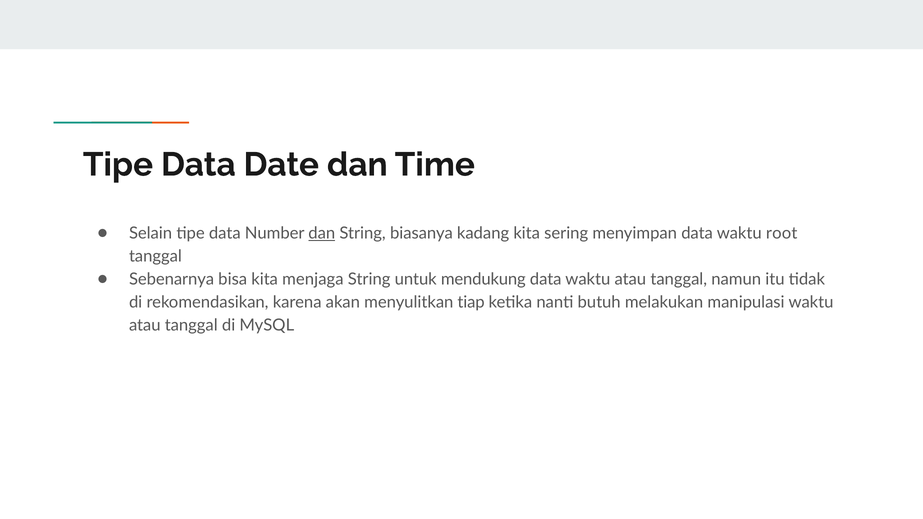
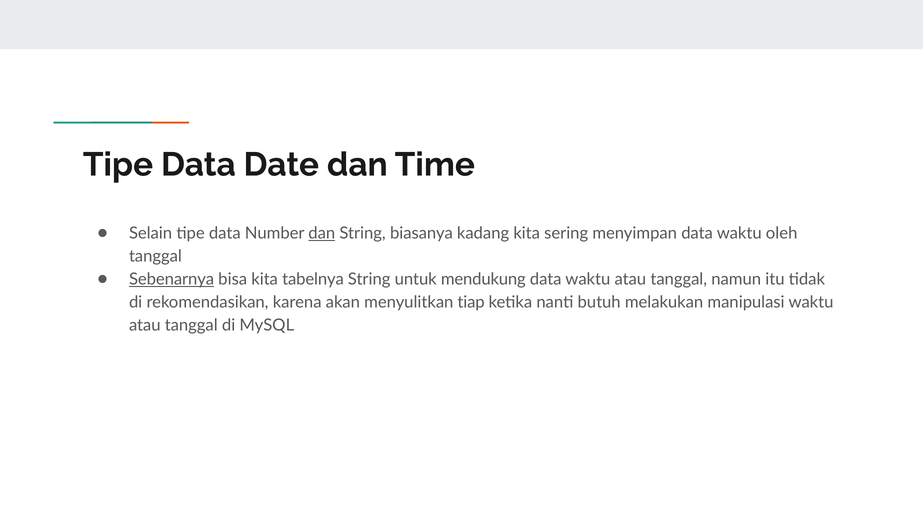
root: root -> oleh
Sebenarnya underline: none -> present
menjaga: menjaga -> tabelnya
